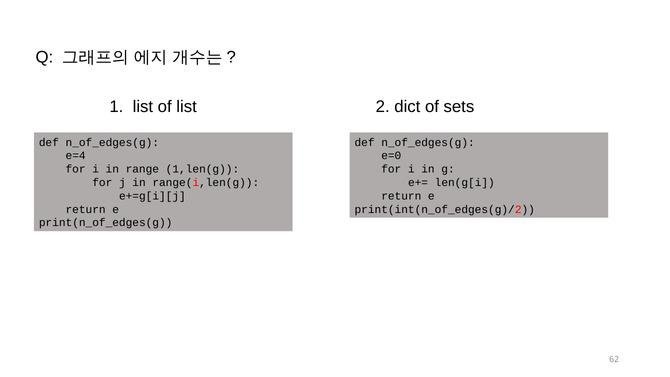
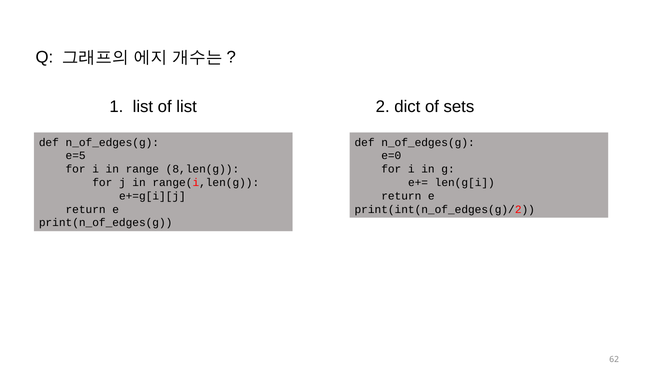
e=4: e=4 -> e=5
1,len(g: 1,len(g -> 8,len(g
